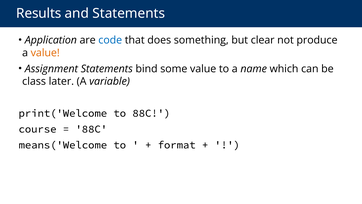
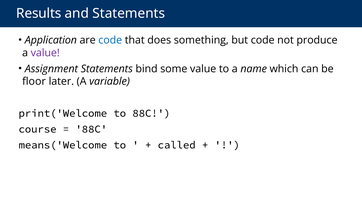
but clear: clear -> code
value at (45, 53) colour: orange -> purple
class: class -> floor
format: format -> called
